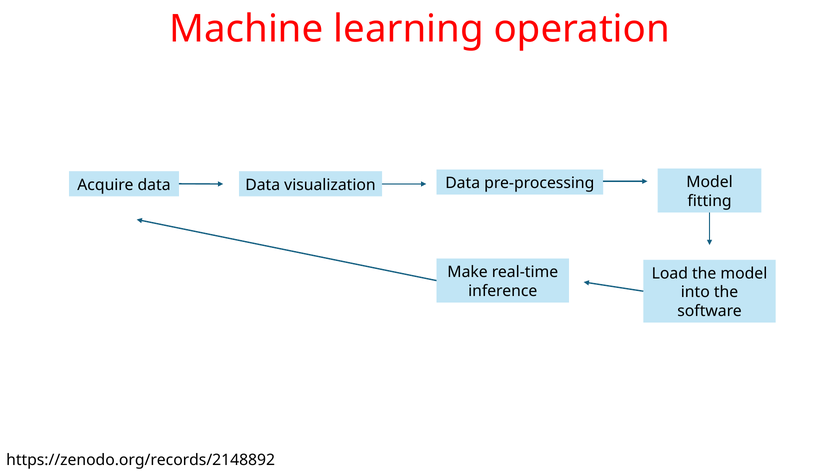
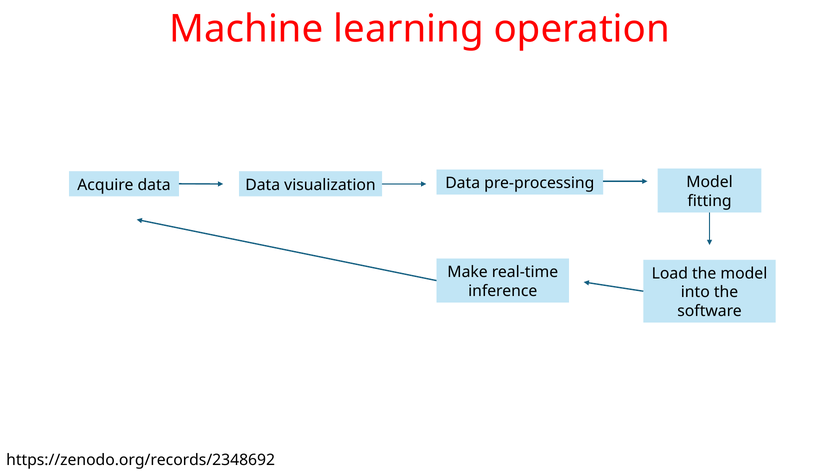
https://zenodo.org/records/2148892: https://zenodo.org/records/2148892 -> https://zenodo.org/records/2348692
